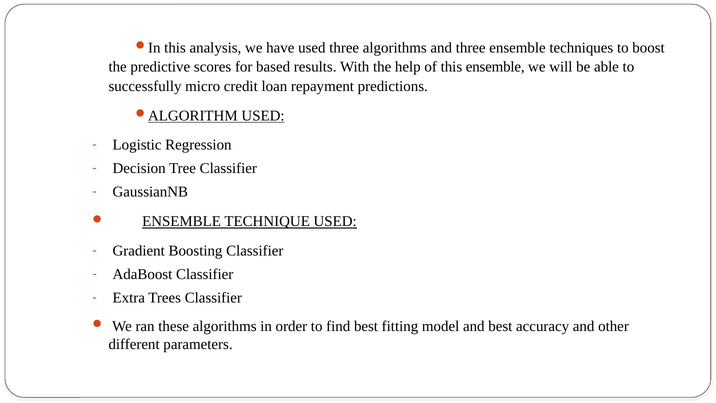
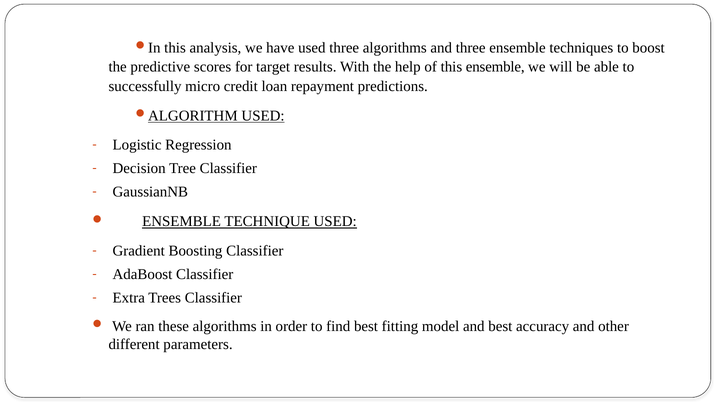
based: based -> target
